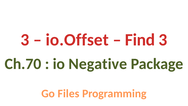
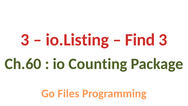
io.Offset: io.Offset -> io.Listing
Ch.70: Ch.70 -> Ch.60
Negative: Negative -> Counting
